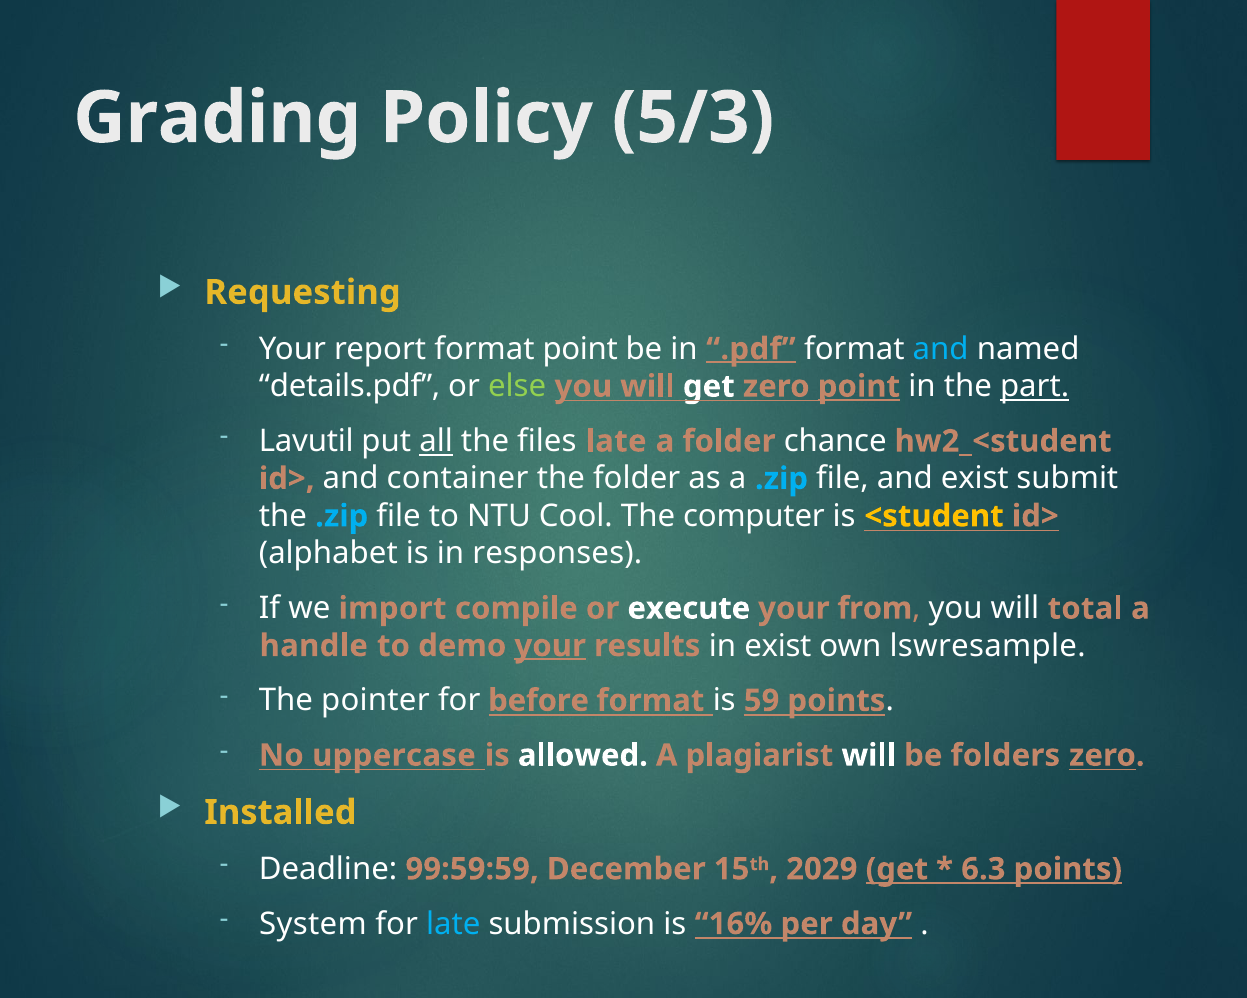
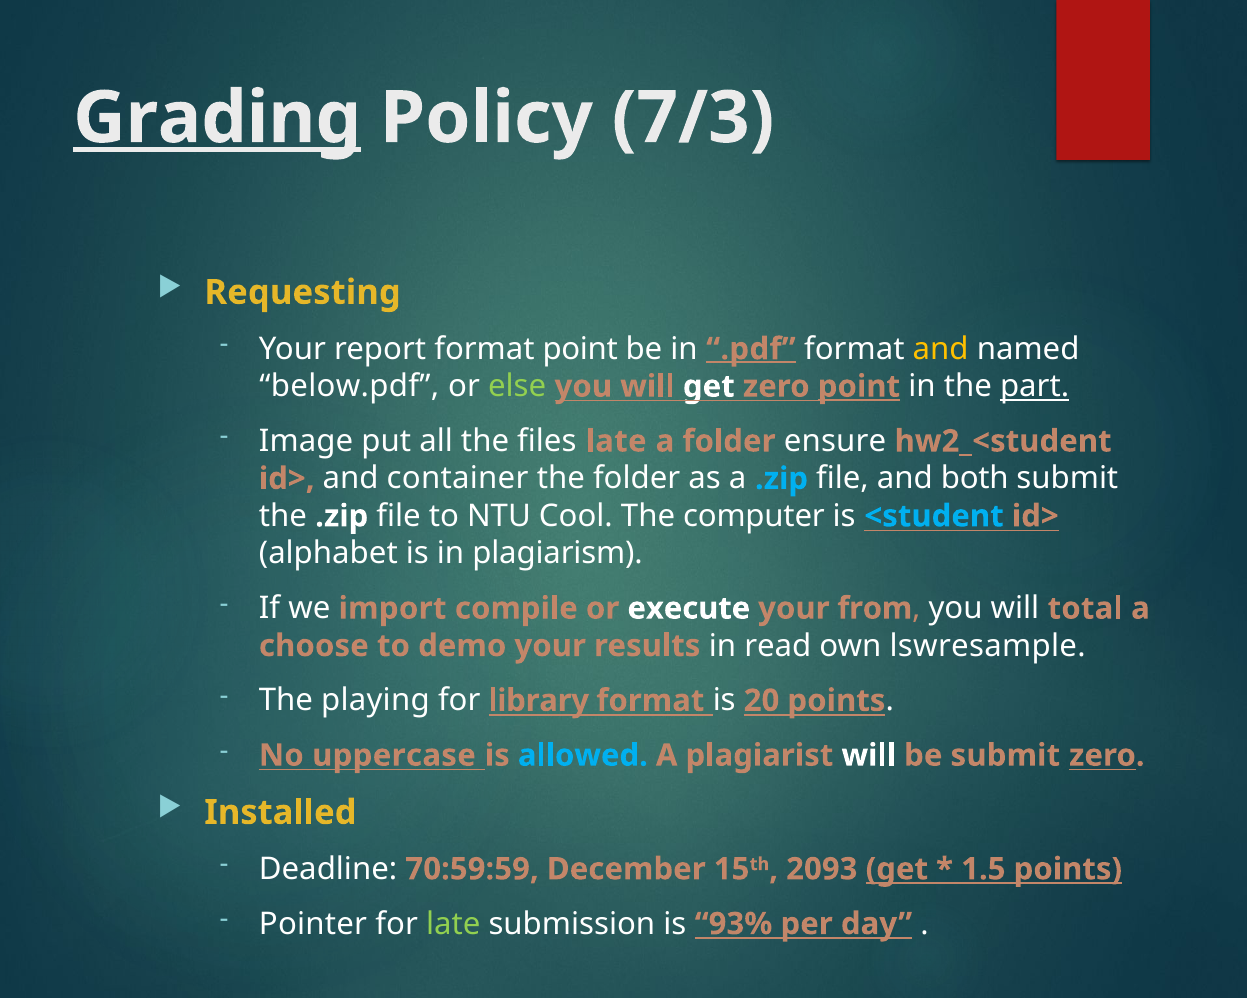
Grading underline: none -> present
5/3: 5/3 -> 7/3
and at (941, 349) colour: light blue -> yellow
details.pdf: details.pdf -> below.pdf
Lavutil: Lavutil -> Image
all underline: present -> none
chance: chance -> ensure
and exist: exist -> both
.zip at (342, 516) colour: light blue -> white
<student colour: yellow -> light blue
responses: responses -> plagiarism
handle: handle -> choose
your at (550, 646) underline: present -> none
in exist: exist -> read
pointer: pointer -> playing
before: before -> library
59: 59 -> 20
allowed colour: white -> light blue
be folders: folders -> submit
99:59:59: 99:59:59 -> 70:59:59
2029: 2029 -> 2093
6.3: 6.3 -> 1.5
System: System -> Pointer
late at (453, 923) colour: light blue -> light green
16%: 16% -> 93%
